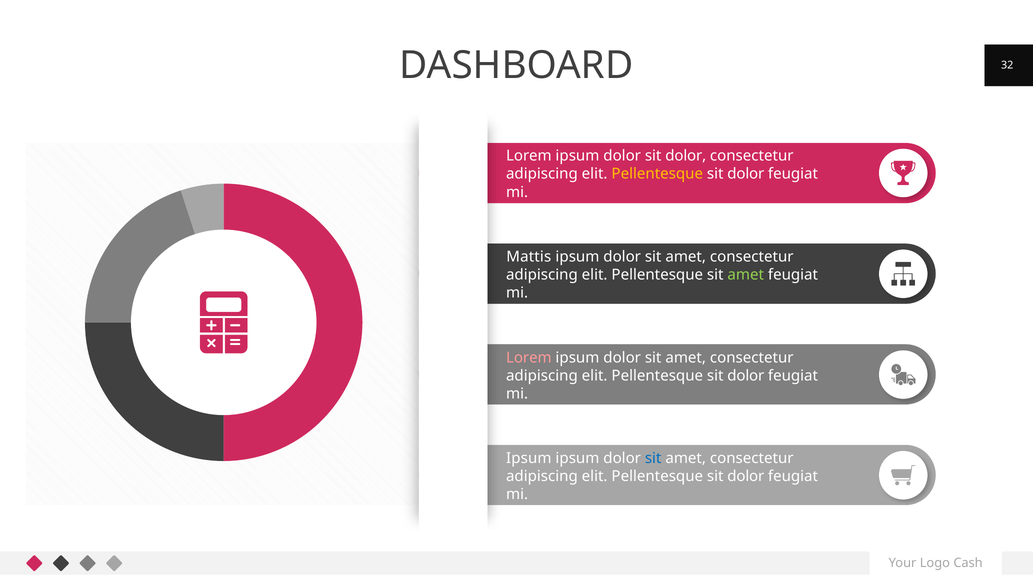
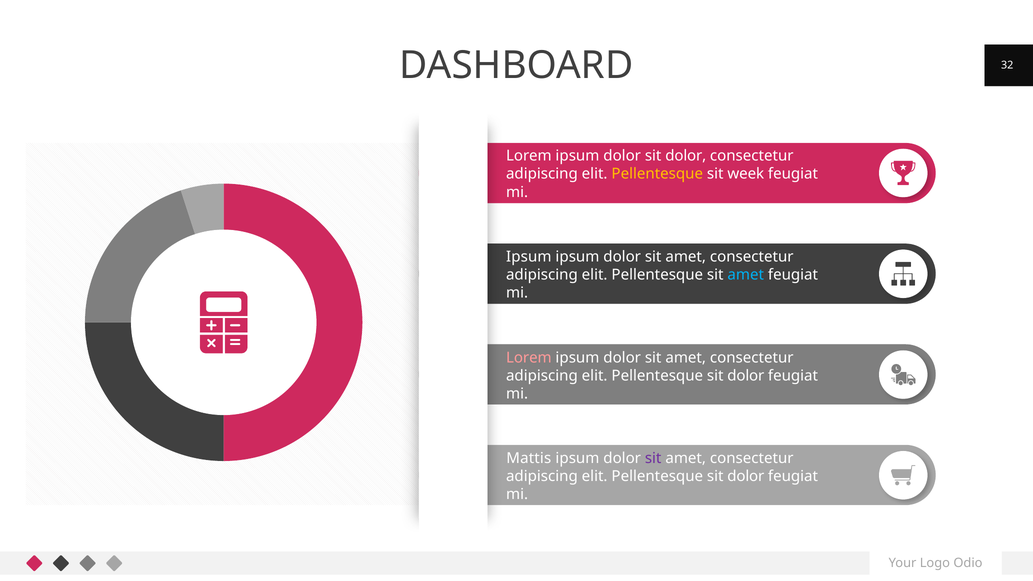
dolor at (746, 174): dolor -> week
Mattis at (529, 257): Mattis -> Ipsum
amet at (746, 275) colour: light green -> light blue
Ipsum at (529, 458): Ipsum -> Mattis
sit at (653, 458) colour: blue -> purple
Cash: Cash -> Odio
